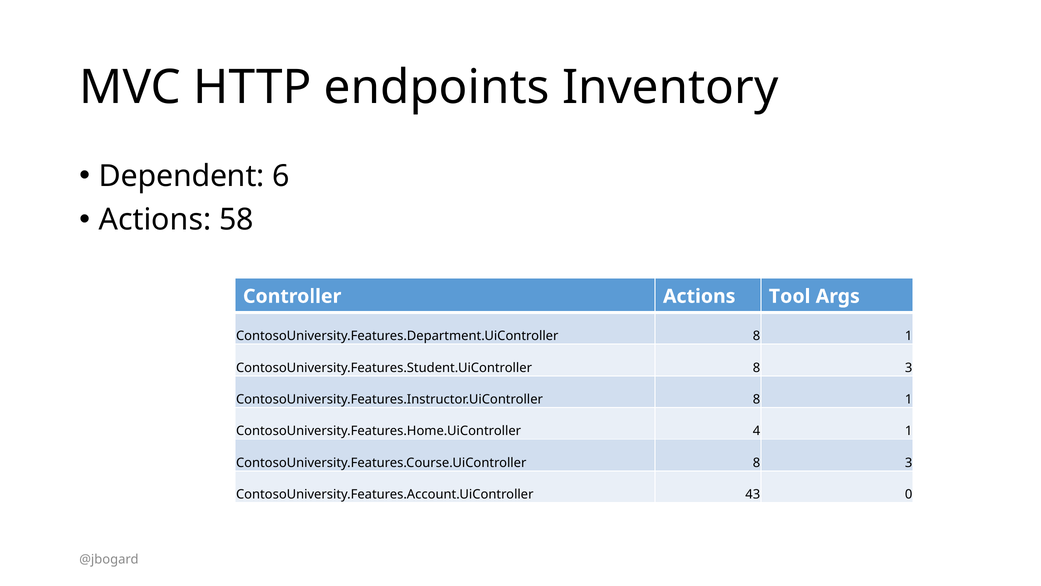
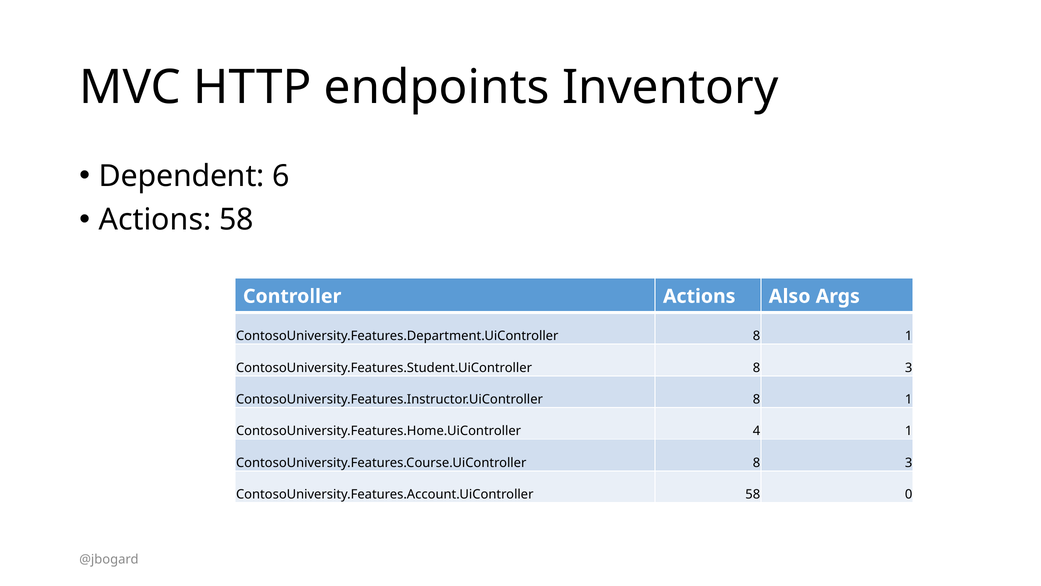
Tool: Tool -> Also
ContosoUniversity.Features.Account.UiController 43: 43 -> 58
